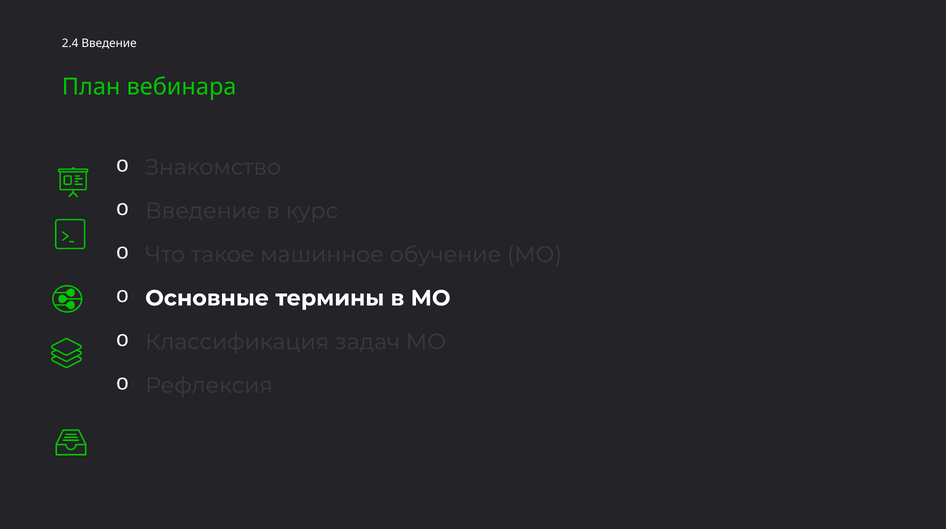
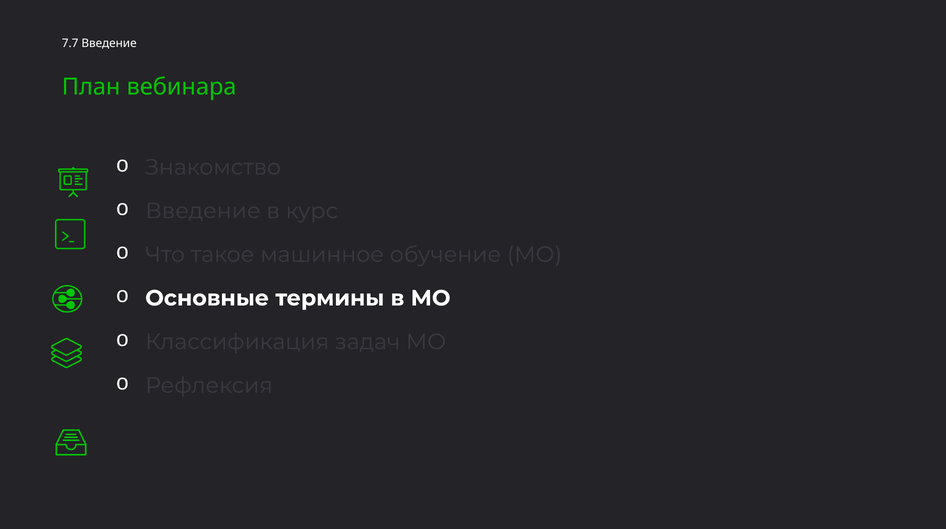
2.4: 2.4 -> 7.7
